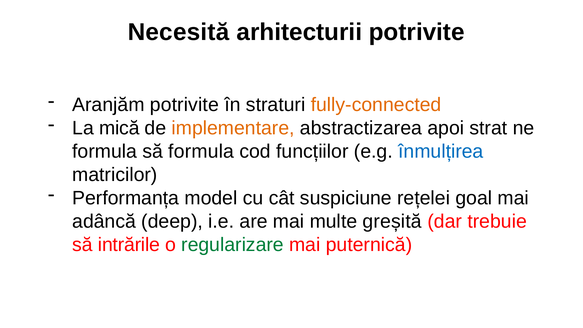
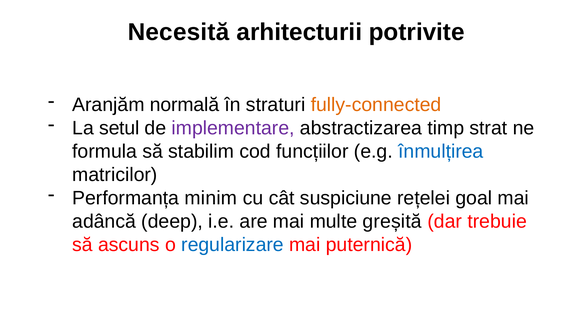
Aranjăm potrivite: potrivite -> normală
mică: mică -> setul
implementare colour: orange -> purple
apoi: apoi -> timp
să formula: formula -> stabilim
model: model -> minim
intrările: intrările -> ascuns
regularizare colour: green -> blue
